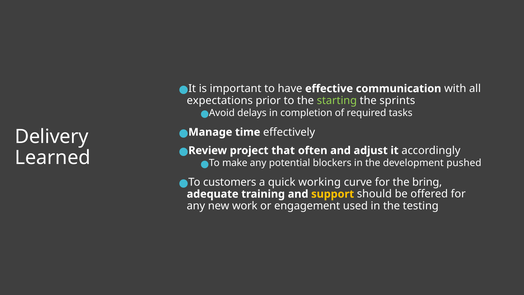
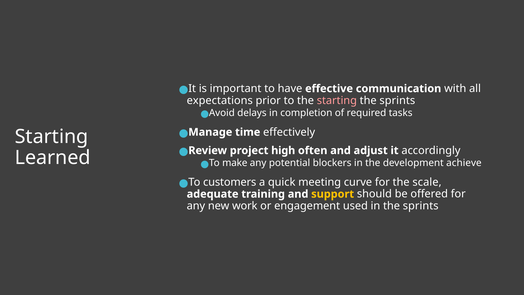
starting at (337, 100) colour: light green -> pink
Delivery at (52, 136): Delivery -> Starting
that: that -> high
pushed: pushed -> achieve
working: working -> meeting
bring: bring -> scale
in the testing: testing -> sprints
